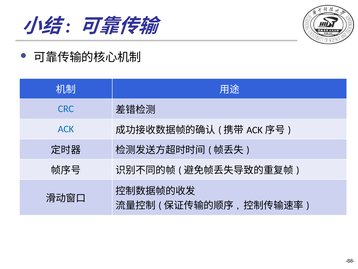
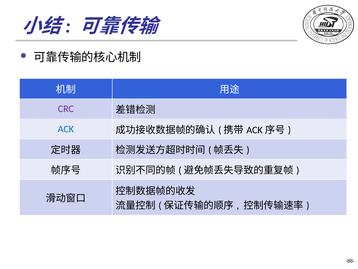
CRC colour: blue -> purple
